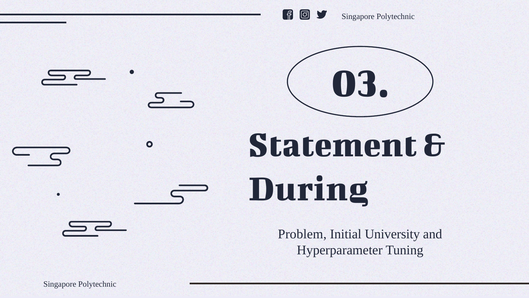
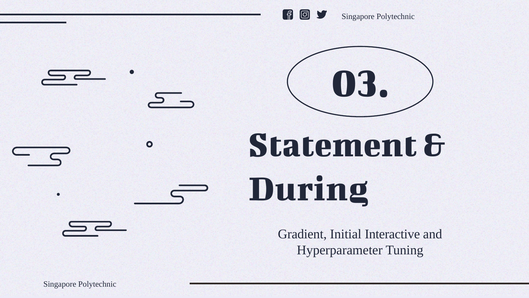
Problem: Problem -> Gradient
University: University -> Interactive
